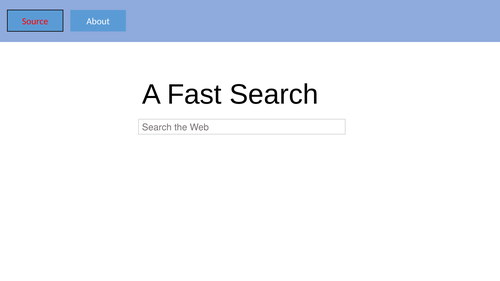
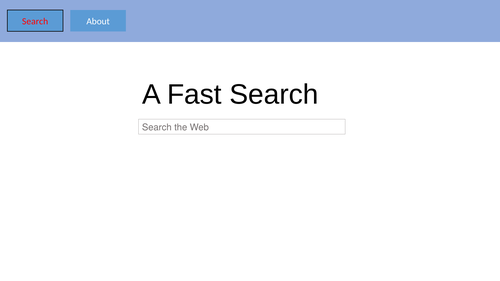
Source at (35, 21): Source -> Search
